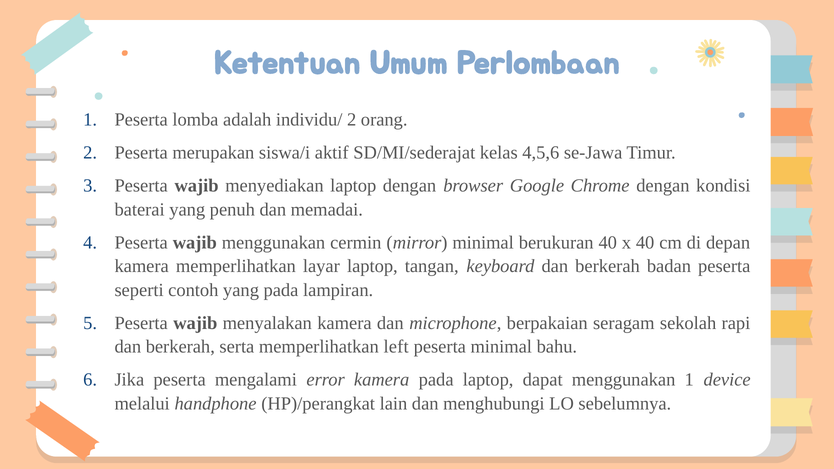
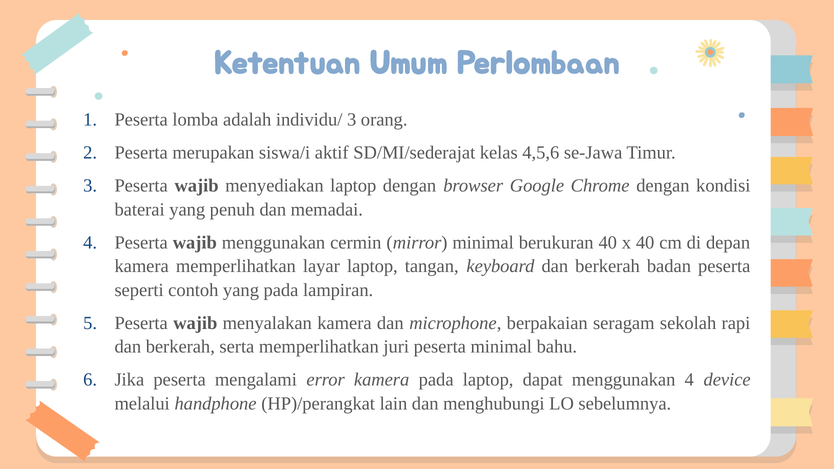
individu/ 2: 2 -> 3
left: left -> juri
menggunakan 1: 1 -> 4
